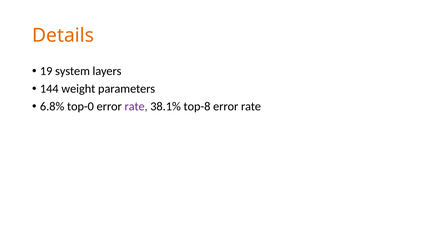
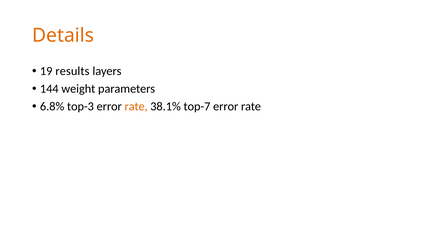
system: system -> results
top-0: top-0 -> top-3
rate at (136, 106) colour: purple -> orange
top-8: top-8 -> top-7
